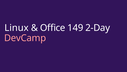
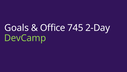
Linux: Linux -> Goals
149: 149 -> 745
DevCamp colour: pink -> light green
